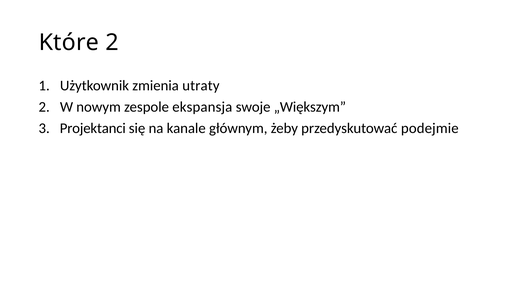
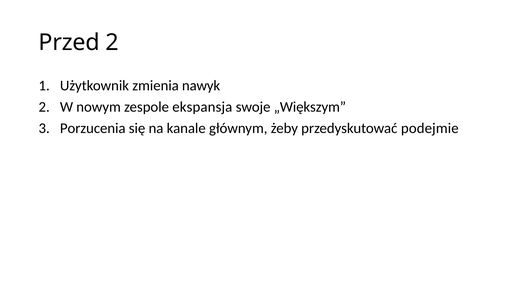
Które: Które -> Przed
utraty: utraty -> nawyk
Projektanci: Projektanci -> Porzucenia
